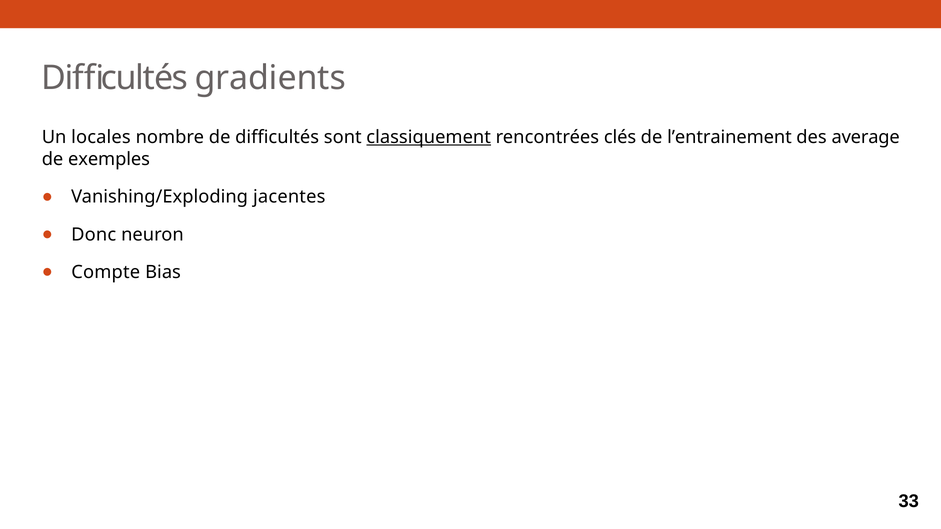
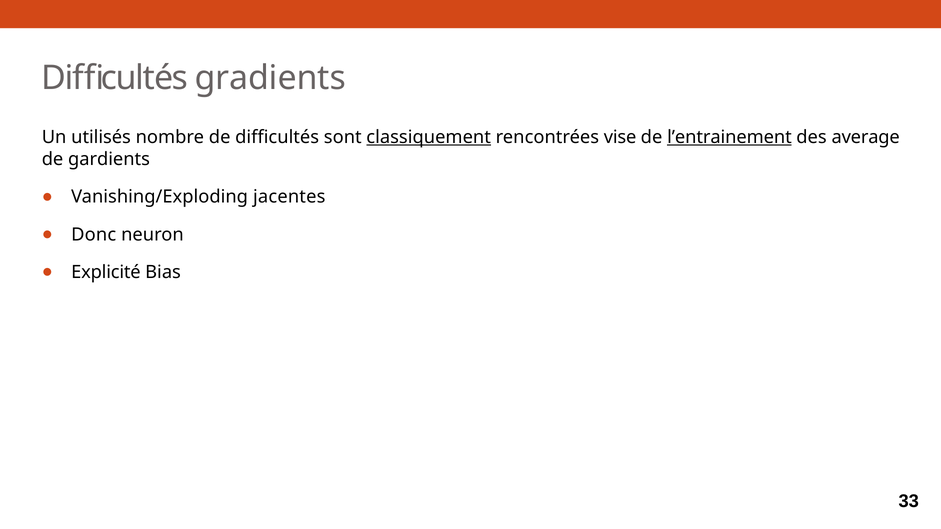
locales: locales -> utilisés
clés: clés -> vise
l’entrainement underline: none -> present
exemples: exemples -> gardients
Compte: Compte -> Explicité
